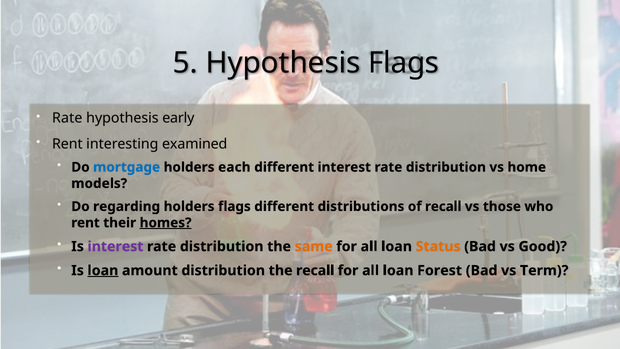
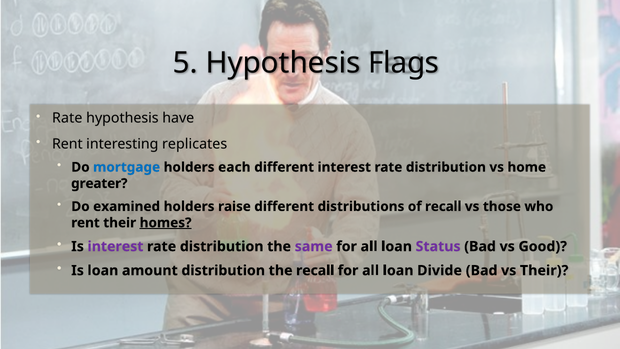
early: early -> have
examined: examined -> replicates
models: models -> greater
regarding: regarding -> examined
holders flags: flags -> raise
same colour: orange -> purple
Status colour: orange -> purple
loan at (103, 270) underline: present -> none
Forest: Forest -> Divide
vs Term: Term -> Their
